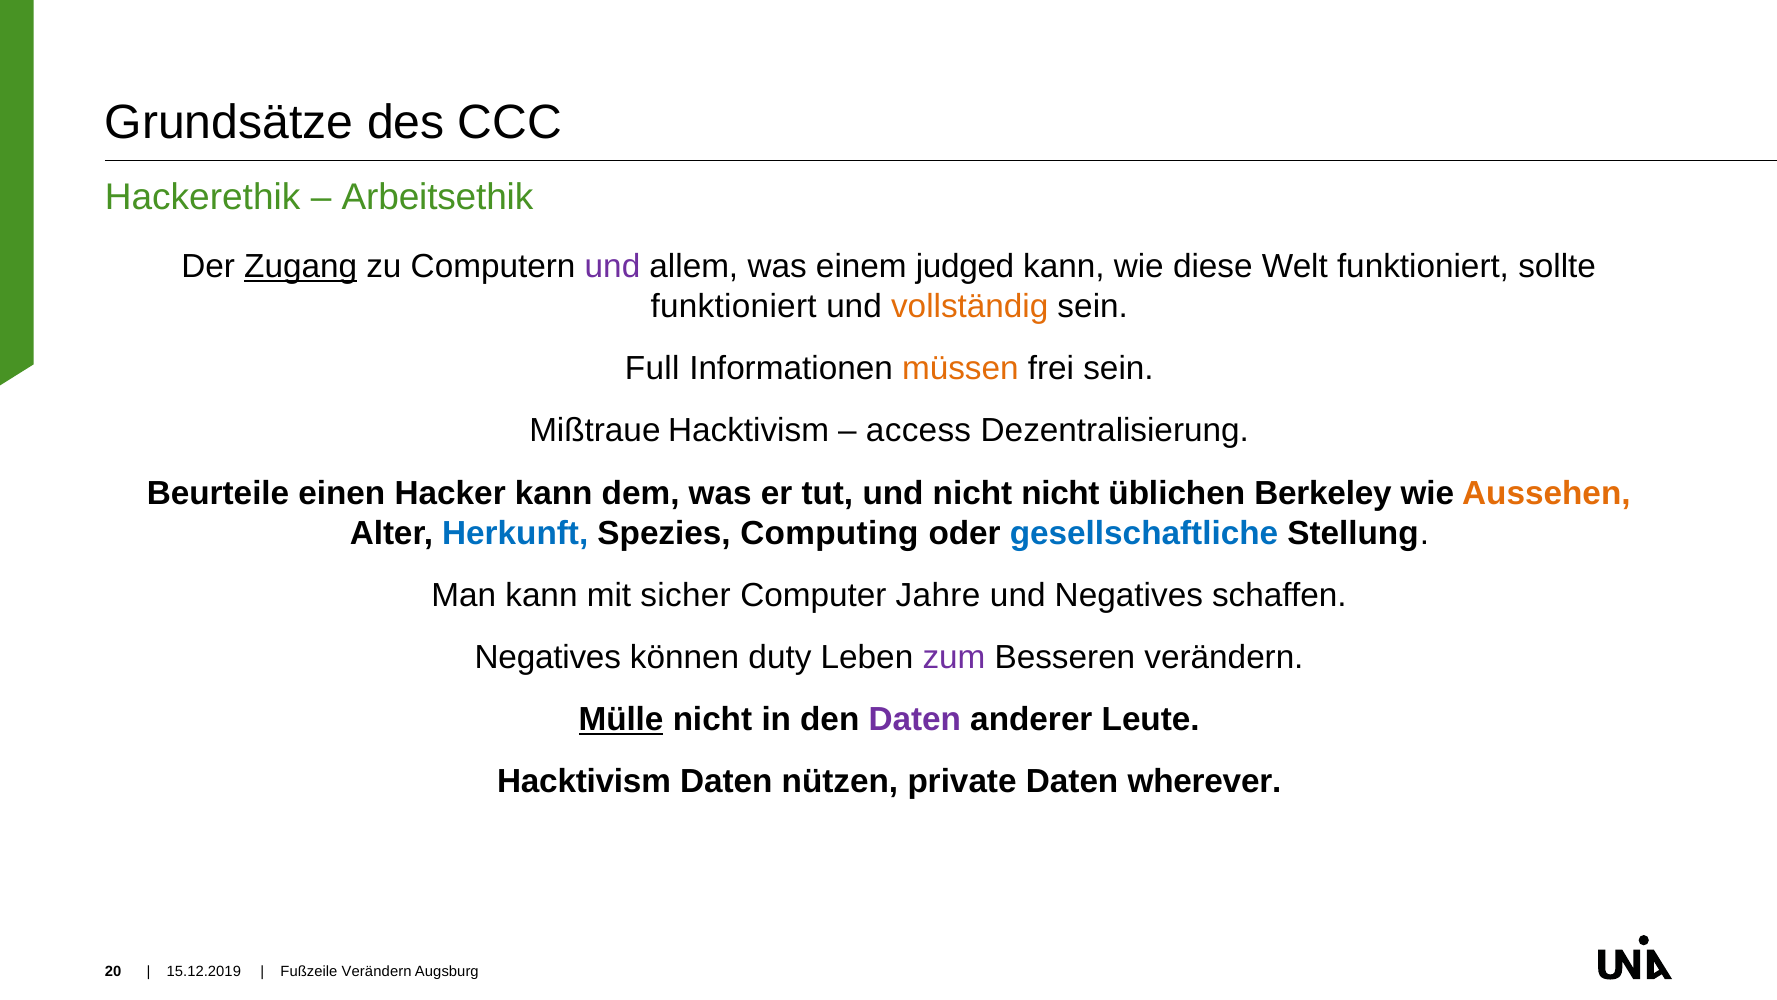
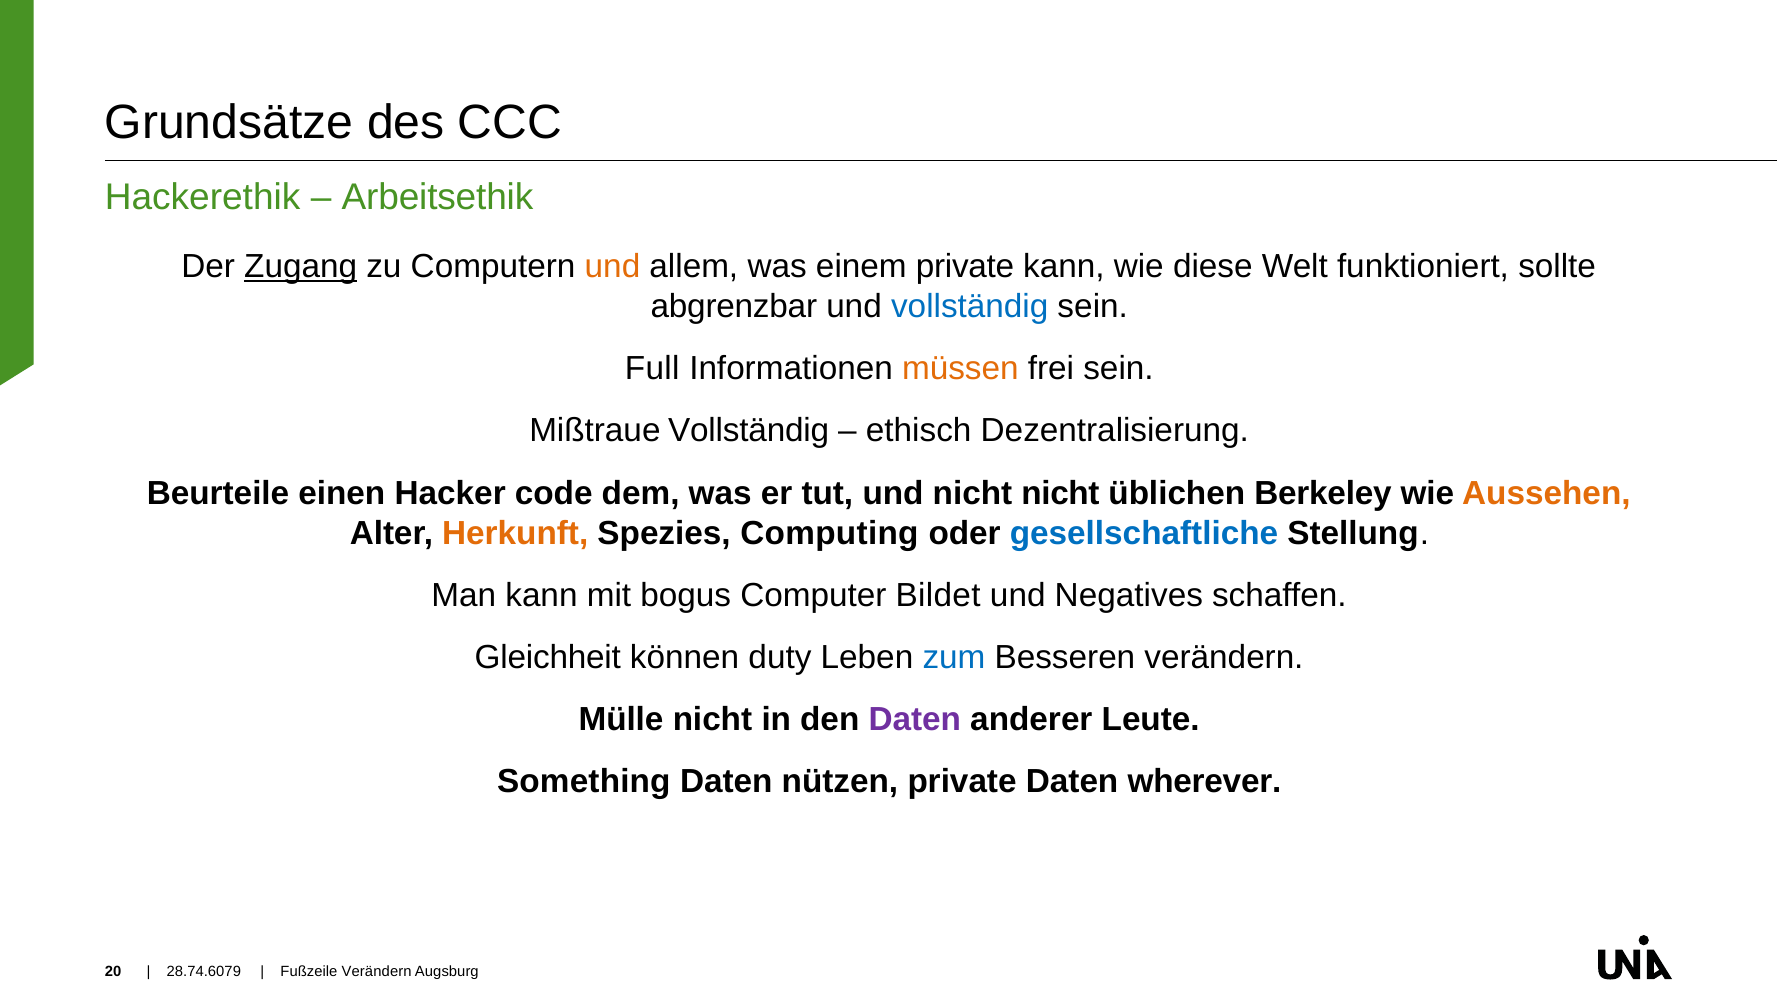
und at (612, 266) colour: purple -> orange
einem judged: judged -> private
funktioniert at (734, 306): funktioniert -> abgrenzbar
vollständig at (970, 306) colour: orange -> blue
Mißtraue Hacktivism: Hacktivism -> Vollständig
access: access -> ethisch
Hacker kann: kann -> code
Herkunft colour: blue -> orange
sicher: sicher -> bogus
Jahre: Jahre -> Bildet
Negatives at (548, 657): Negatives -> Gleichheit
zum colour: purple -> blue
Mülle underline: present -> none
Hacktivism at (584, 782): Hacktivism -> Something
15.12.2019: 15.12.2019 -> 28.74.6079
